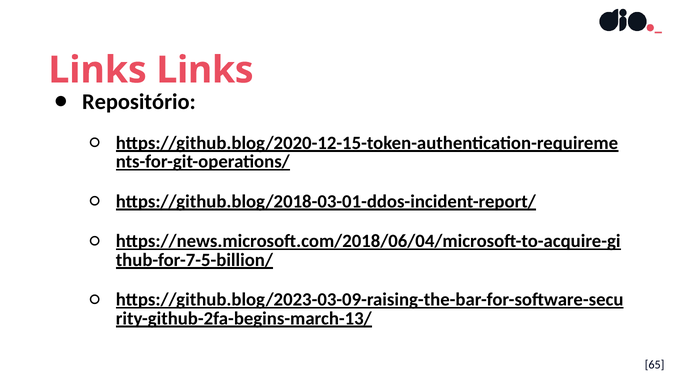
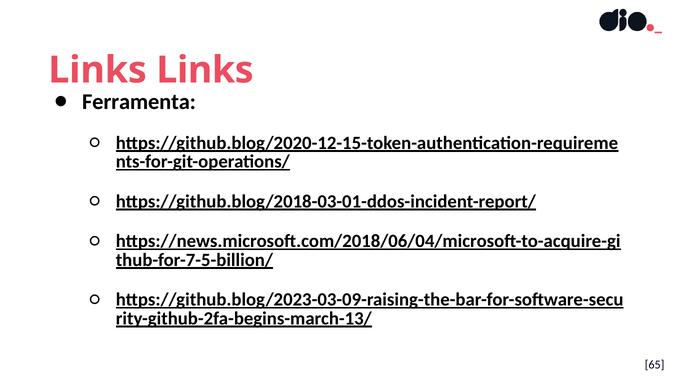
Repositório: Repositório -> Ferramenta
